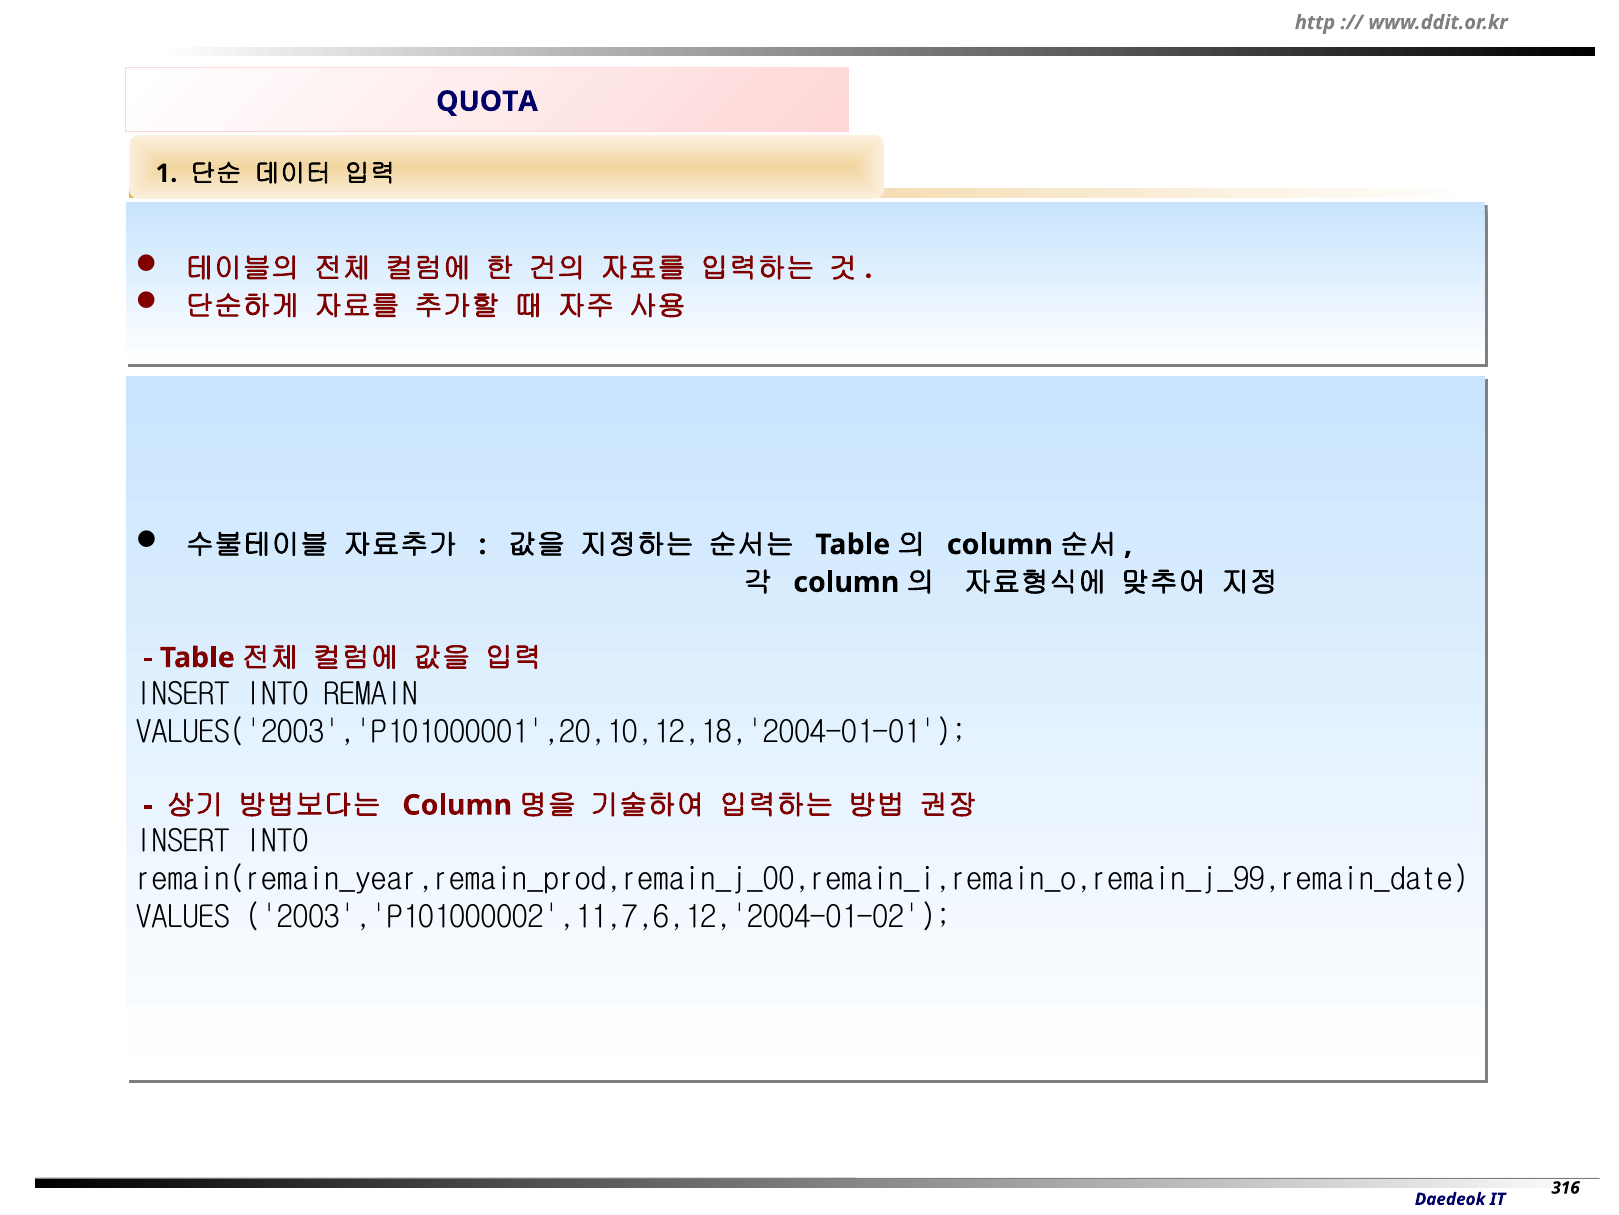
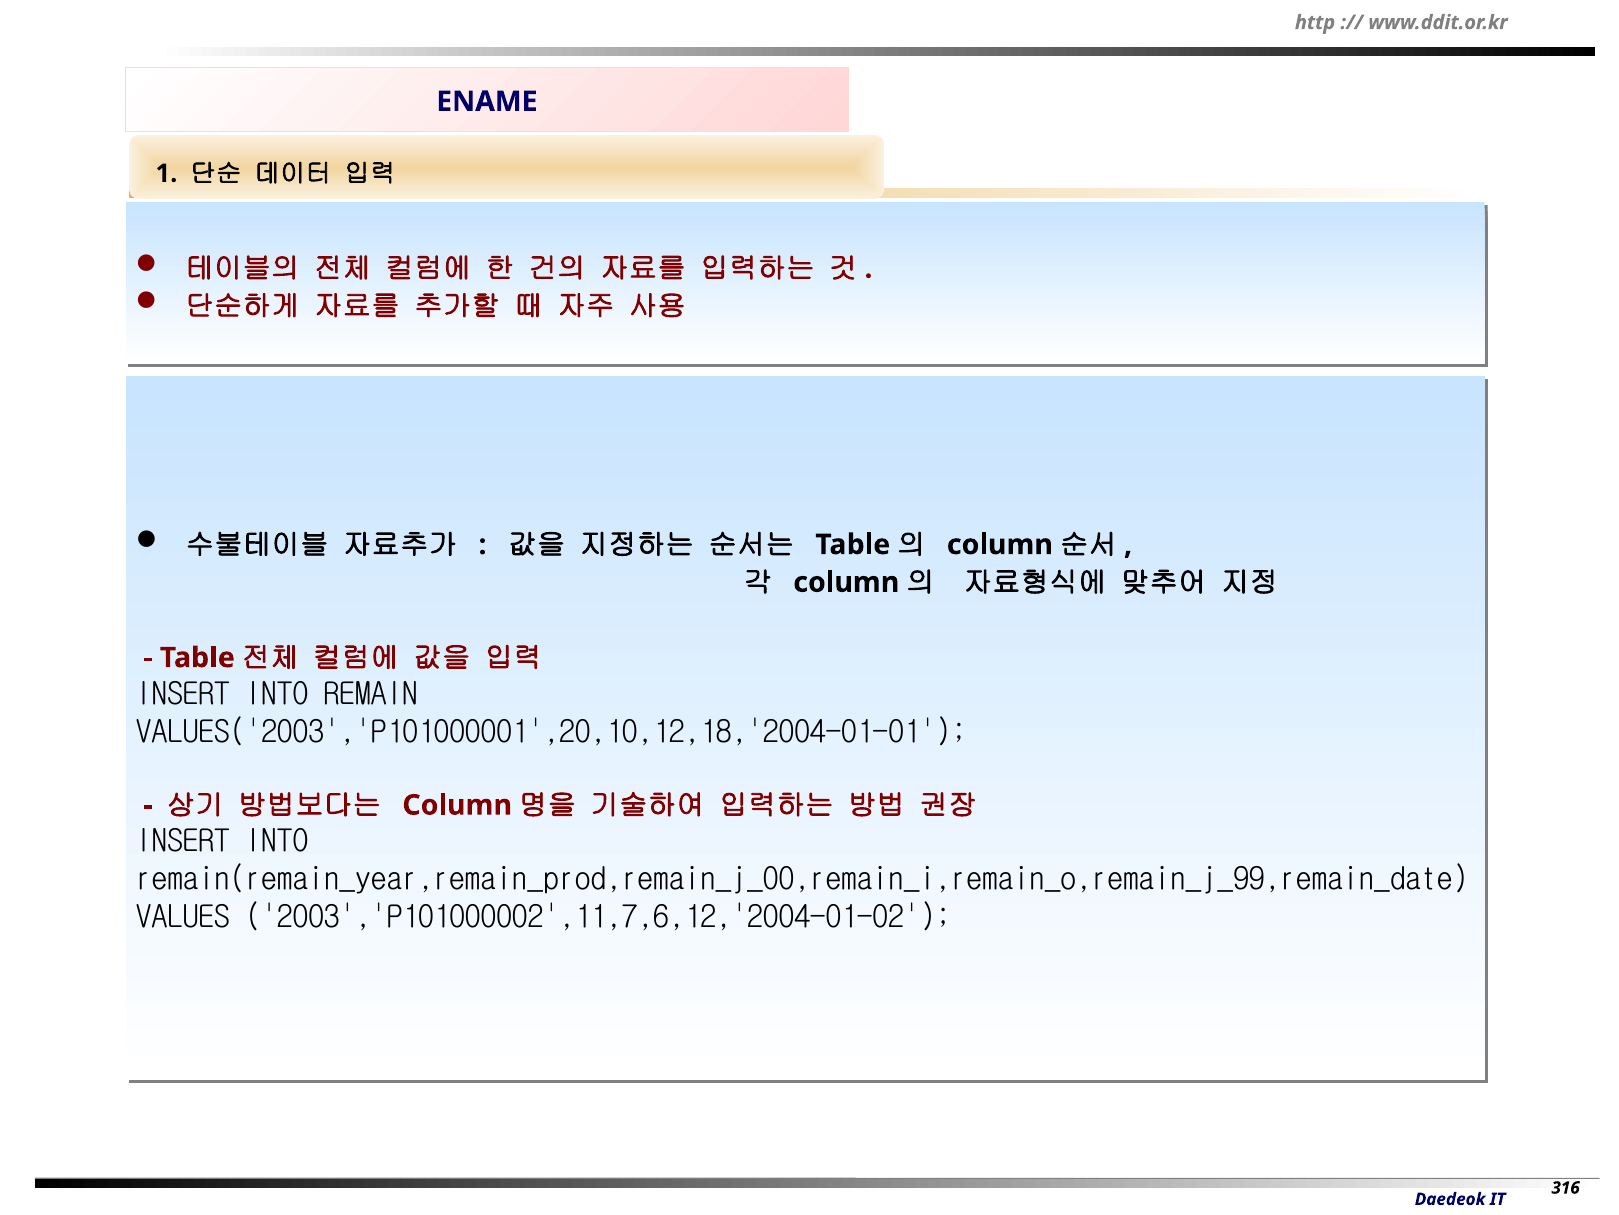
QUOTA: QUOTA -> ENAME
